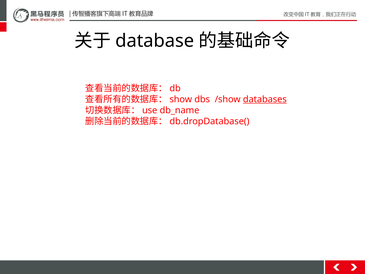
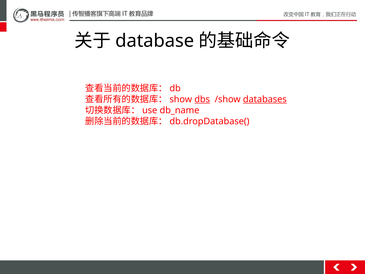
dbs underline: none -> present
